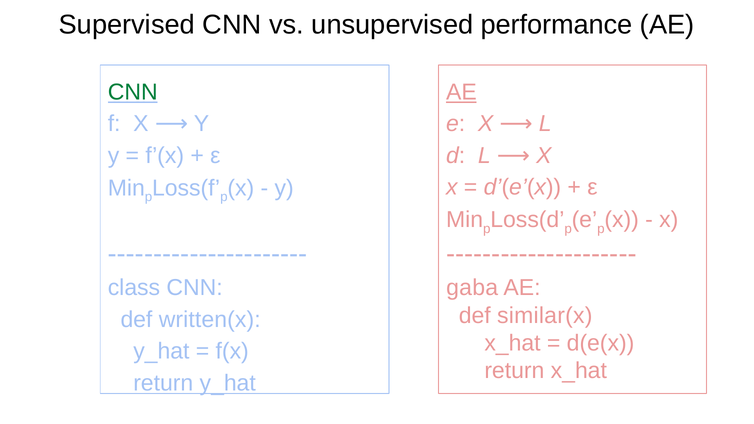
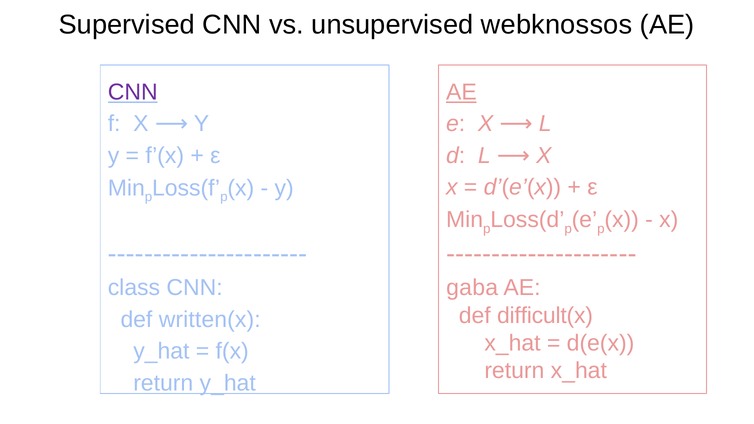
performance: performance -> webknossos
CNN at (133, 92) colour: green -> purple
similar(x: similar(x -> difficult(x
